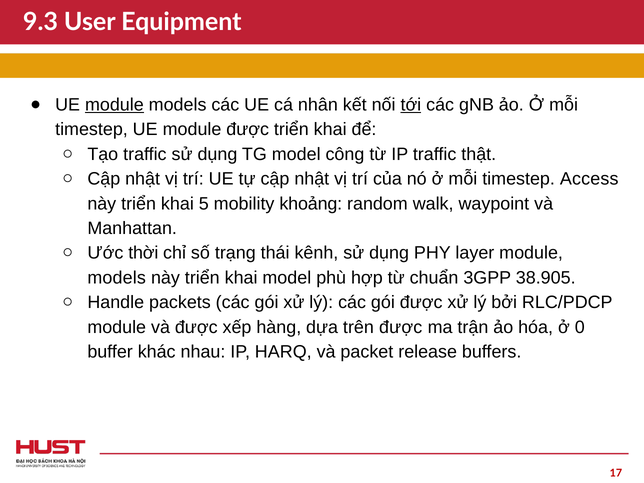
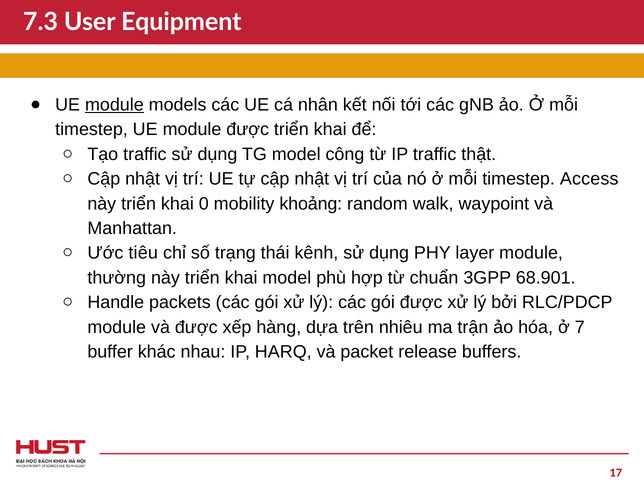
9.3: 9.3 -> 7.3
tới underline: present -> none
5: 5 -> 0
thời: thời -> tiêu
models at (117, 278): models -> thường
38.905: 38.905 -> 68.901
trên được: được -> nhiêu
0: 0 -> 7
